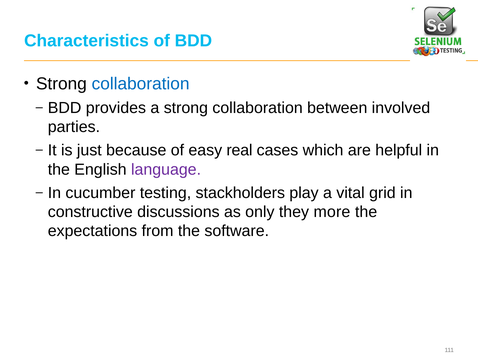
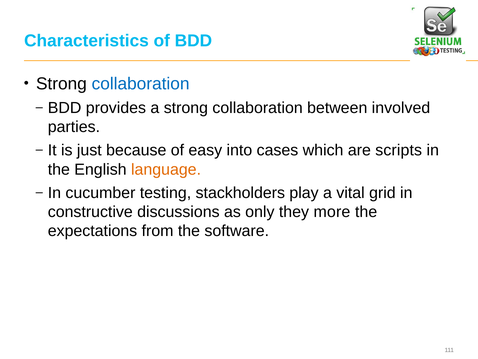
real: real -> into
helpful: helpful -> scripts
language colour: purple -> orange
